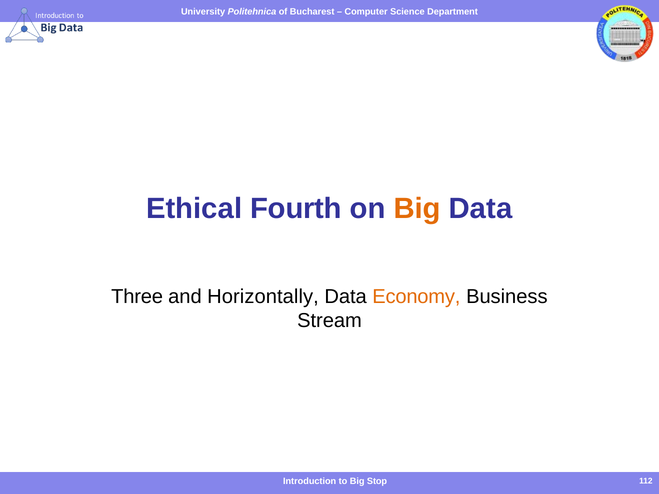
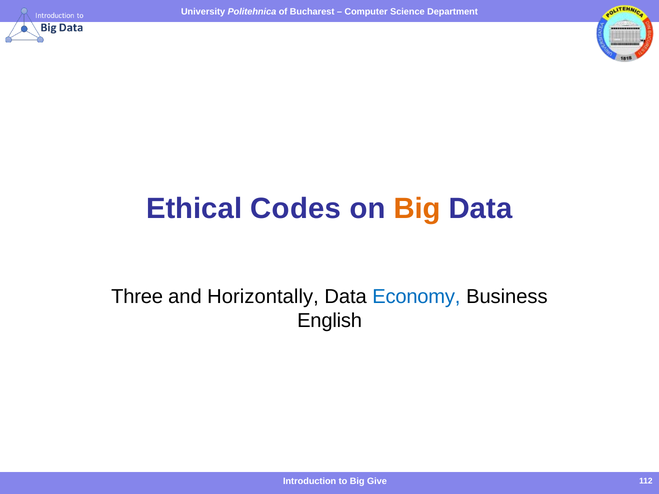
Fourth: Fourth -> Codes
Economy colour: orange -> blue
Stream: Stream -> English
Stop: Stop -> Give
